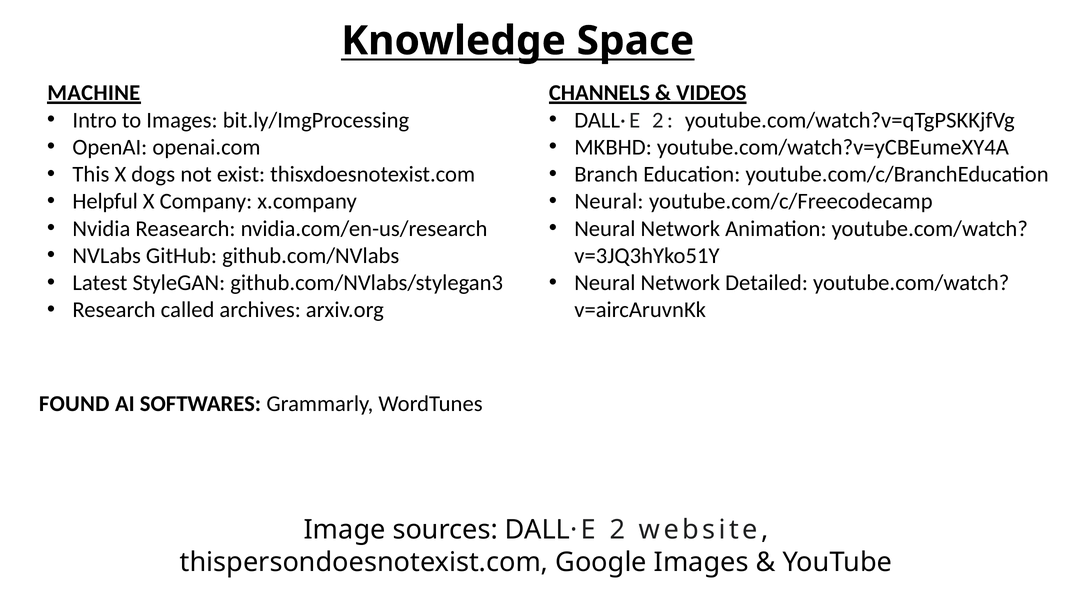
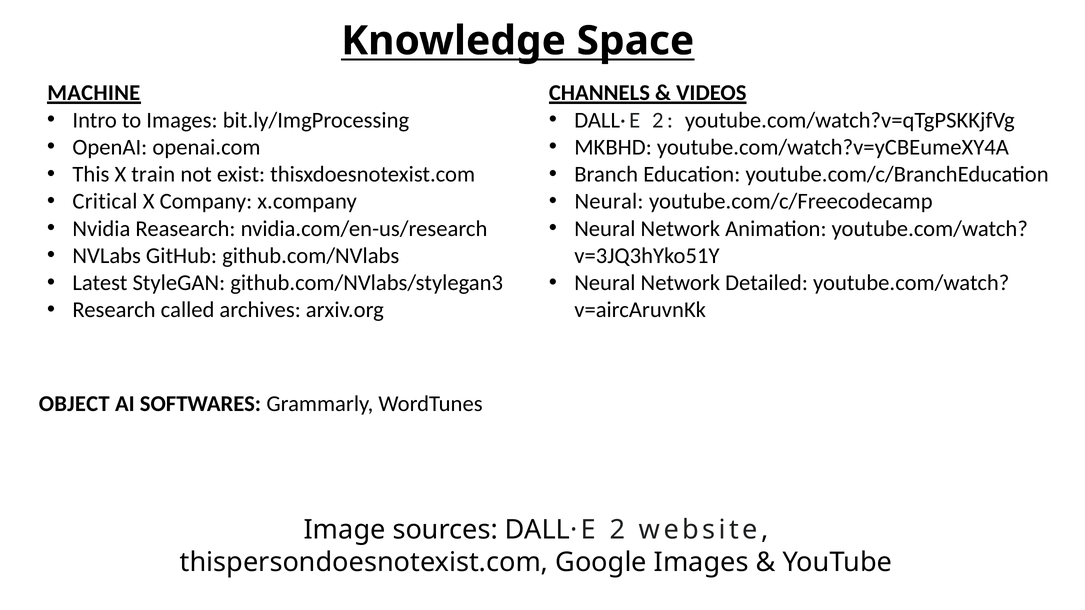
dogs: dogs -> train
Helpful: Helpful -> Critical
FOUND: FOUND -> OBJECT
